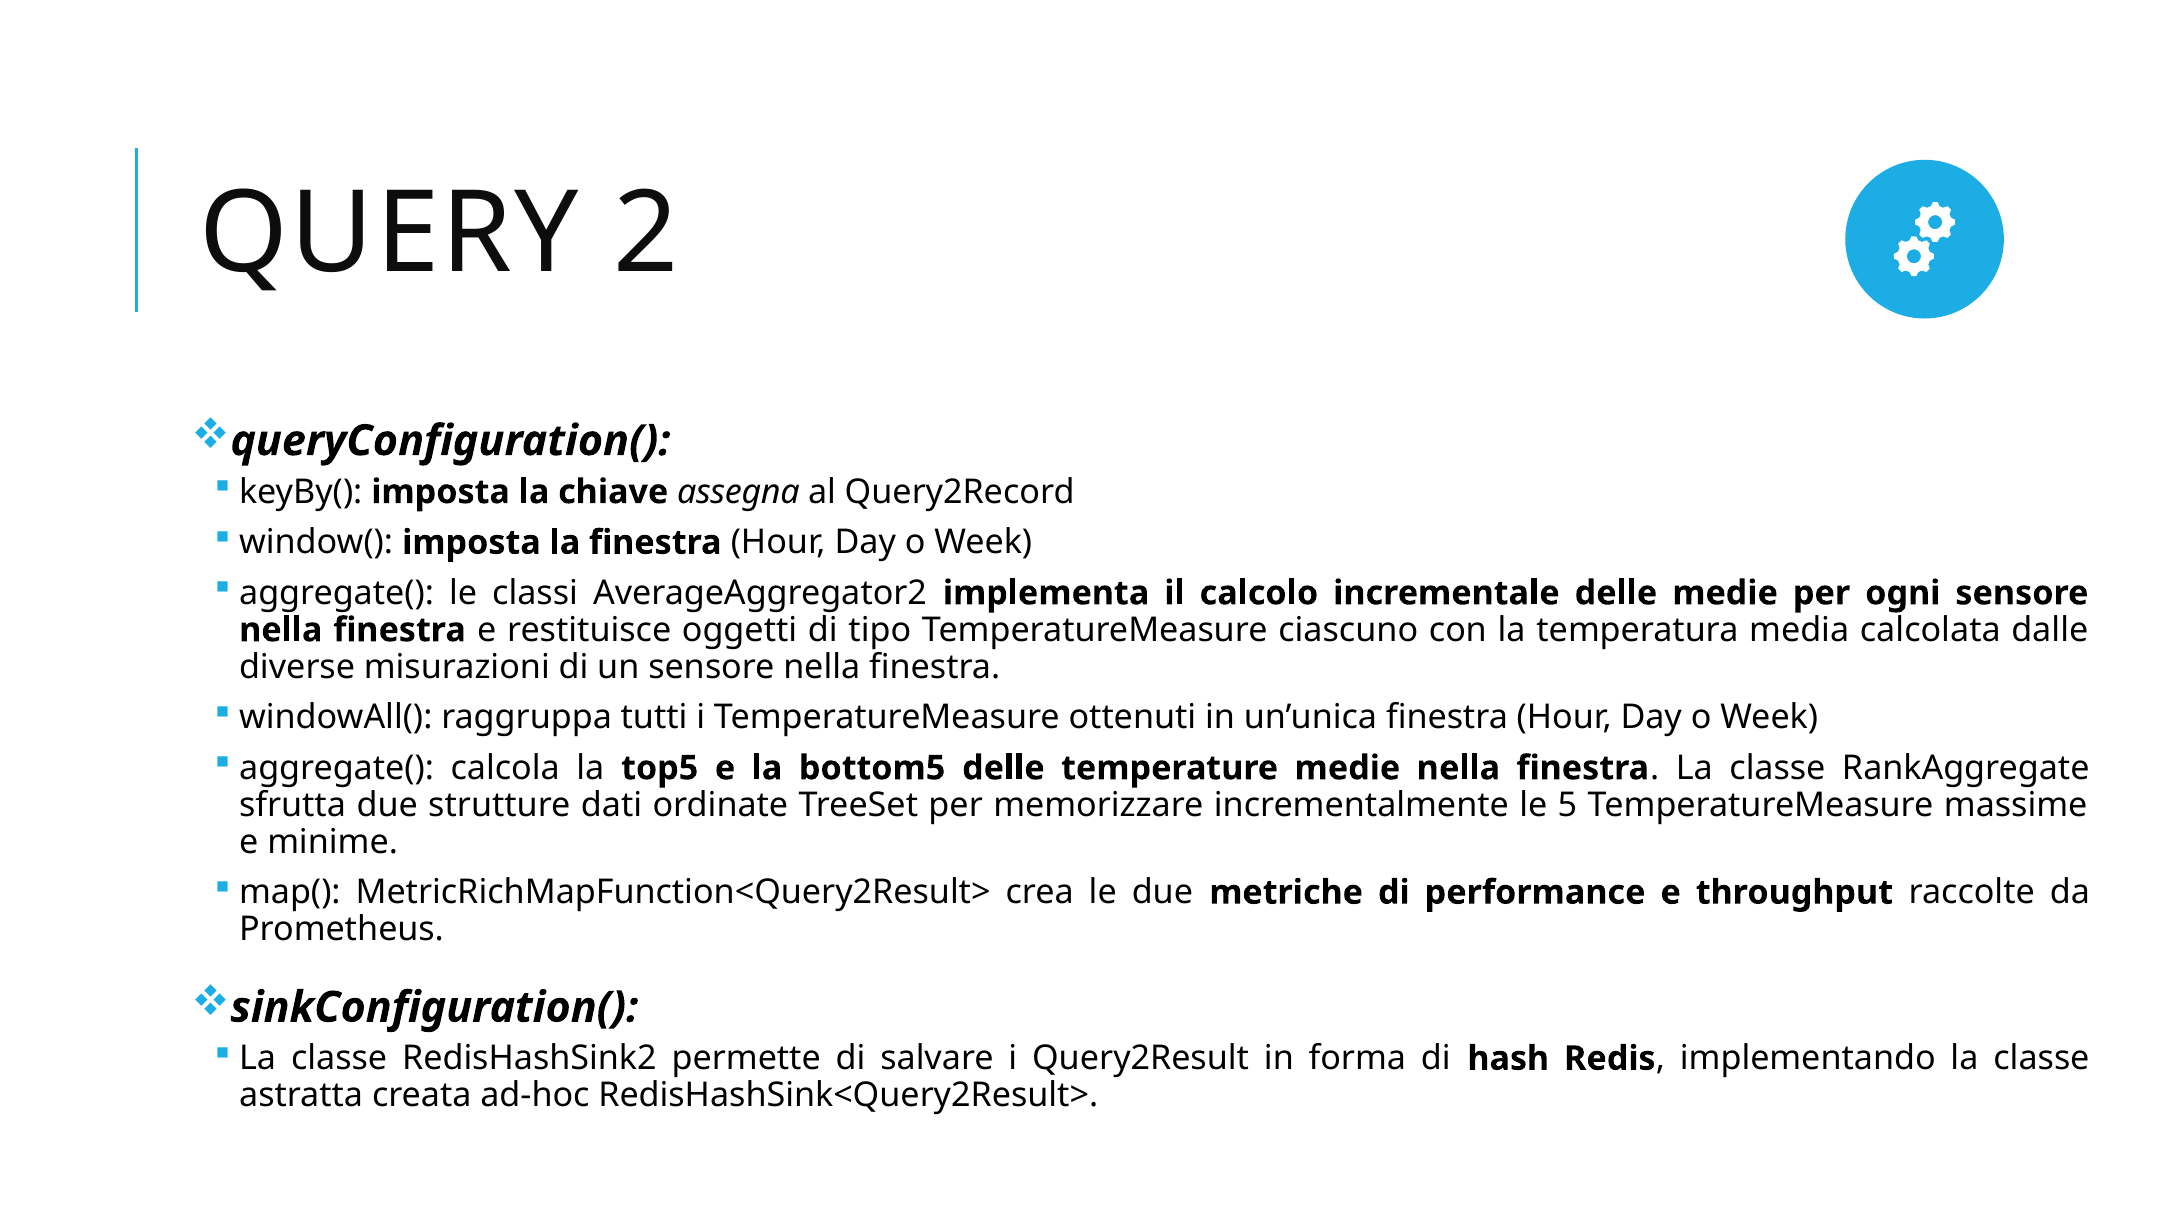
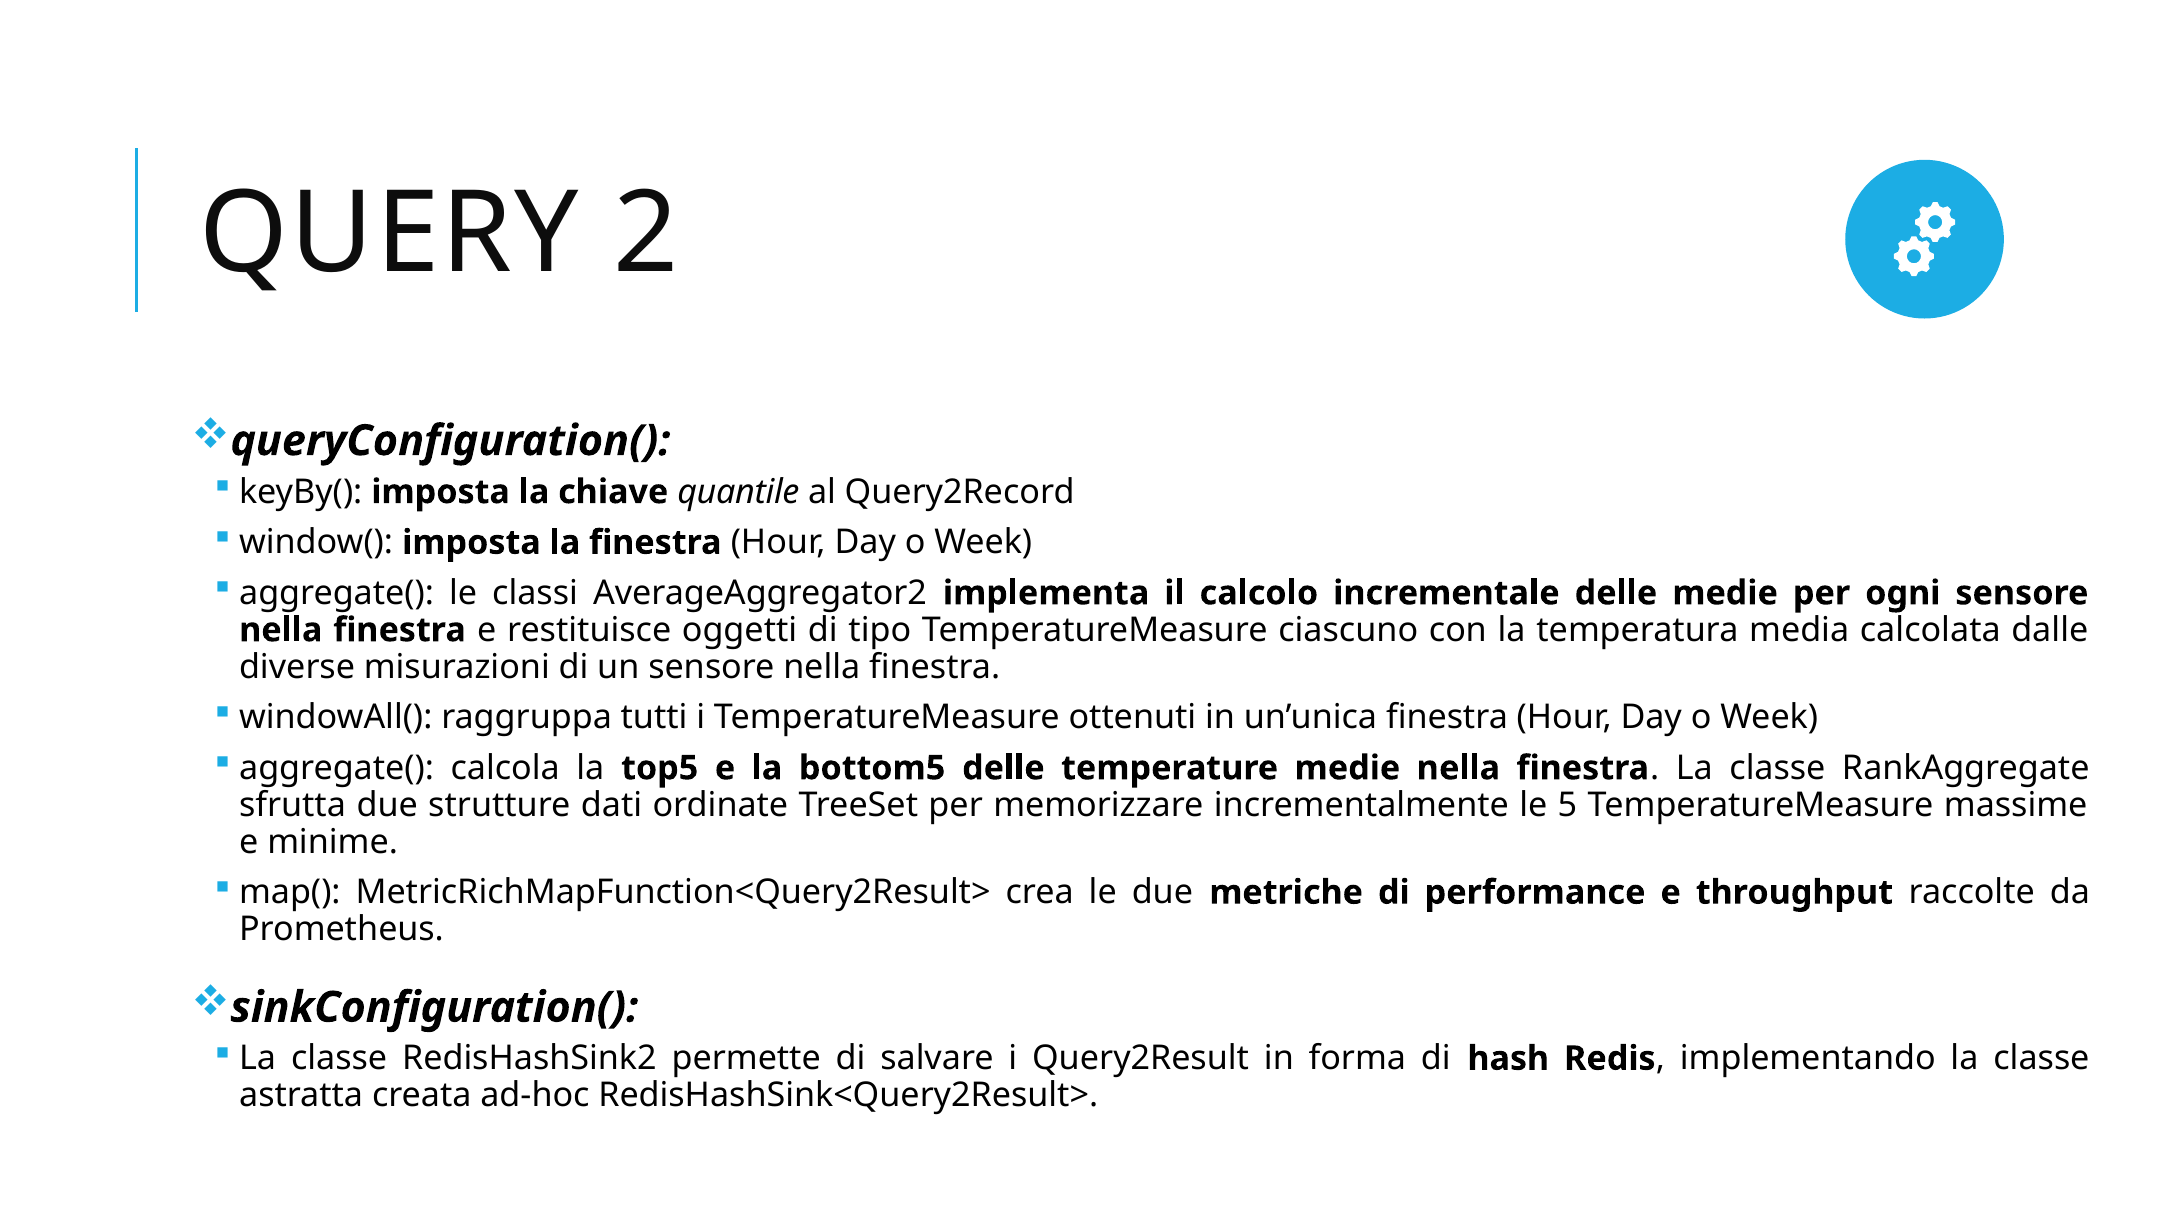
assegna: assegna -> quantile
